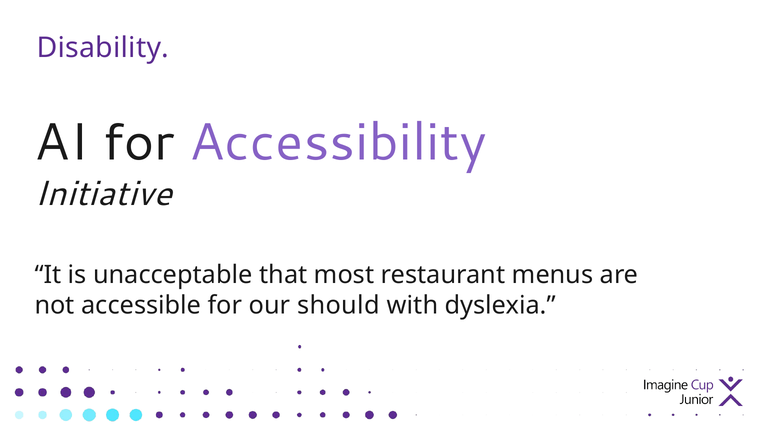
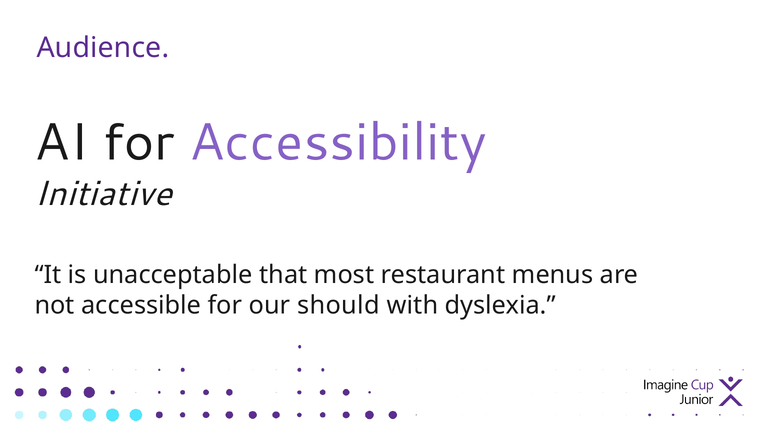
Disability: Disability -> Audience
